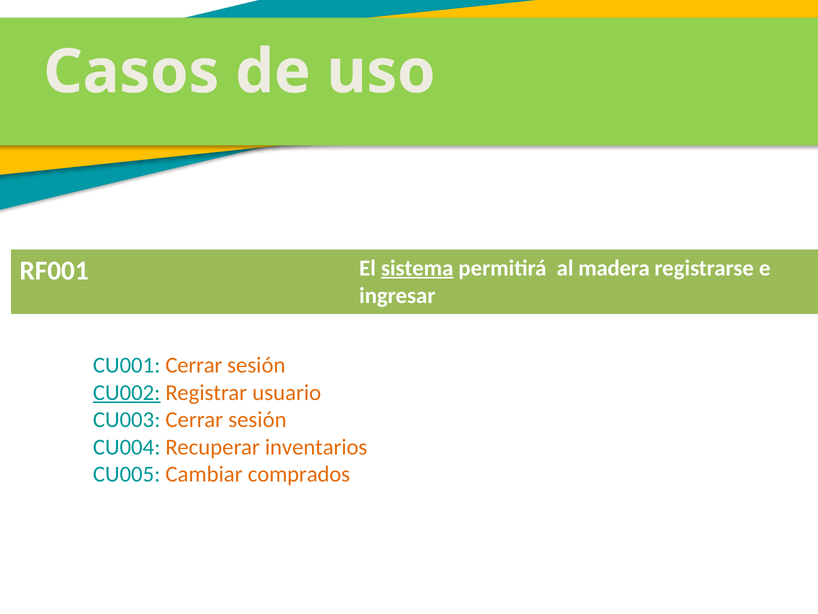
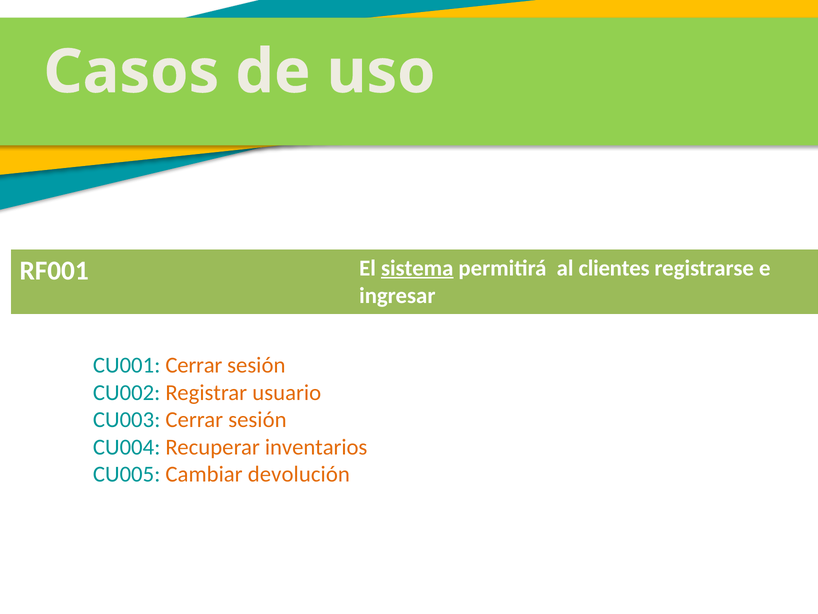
madera: madera -> clientes
CU002 underline: present -> none
comprados: comprados -> devolución
